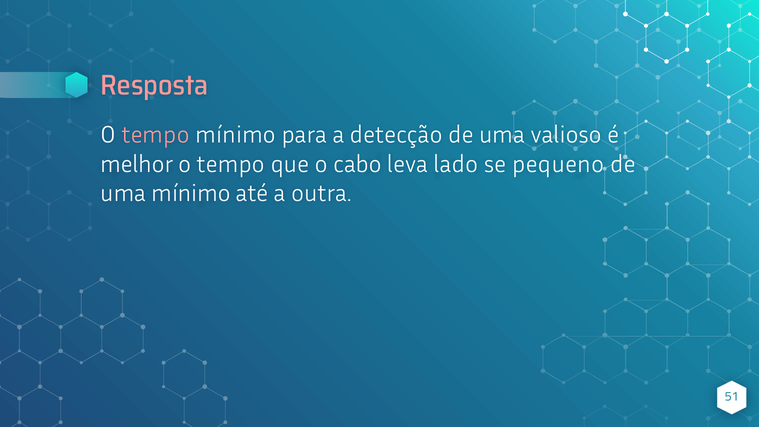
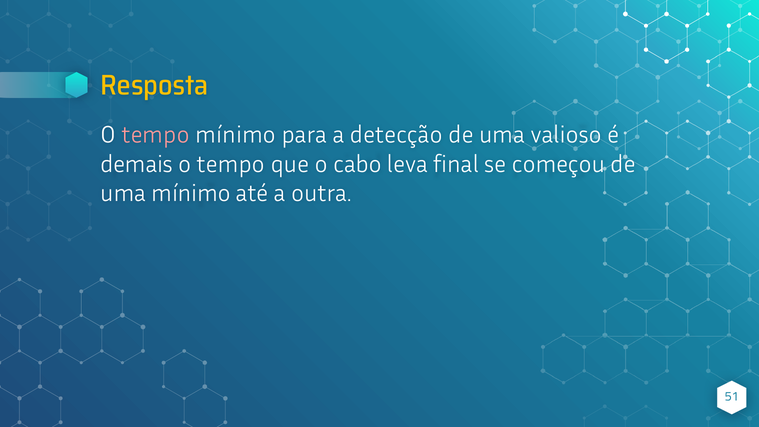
Resposta colour: pink -> yellow
melhor: melhor -> demais
lado: lado -> final
pequeno: pequeno -> começou
